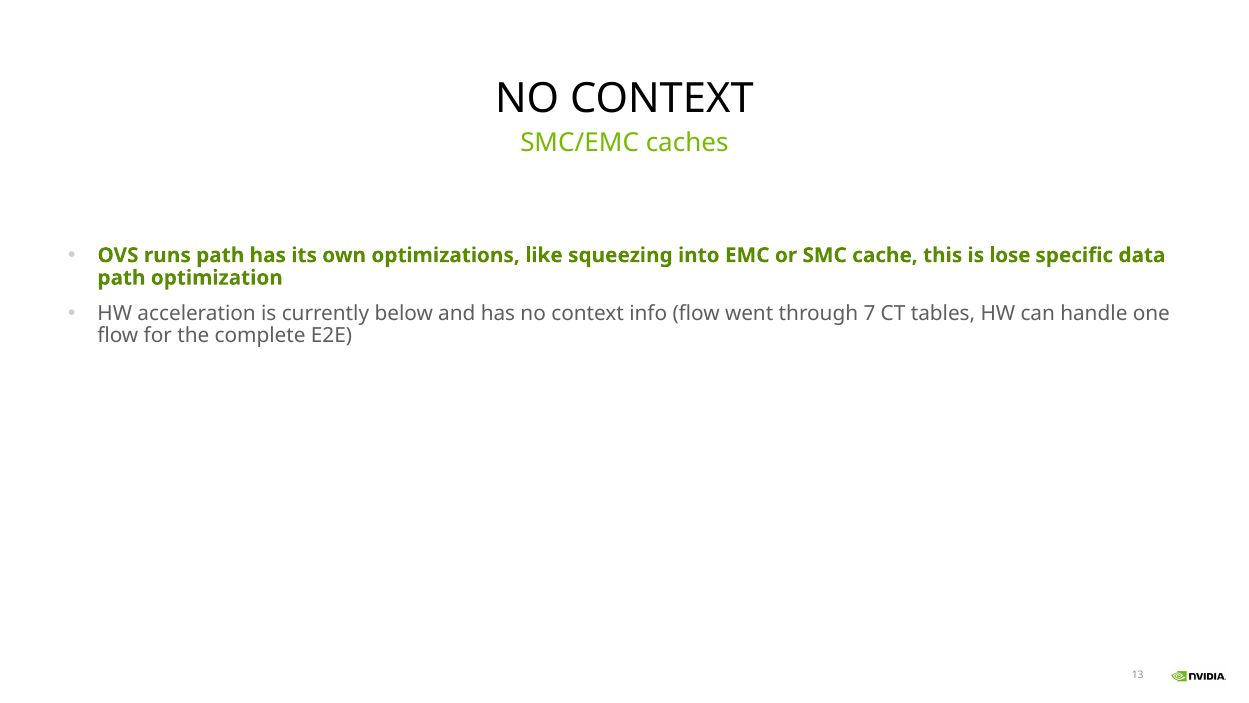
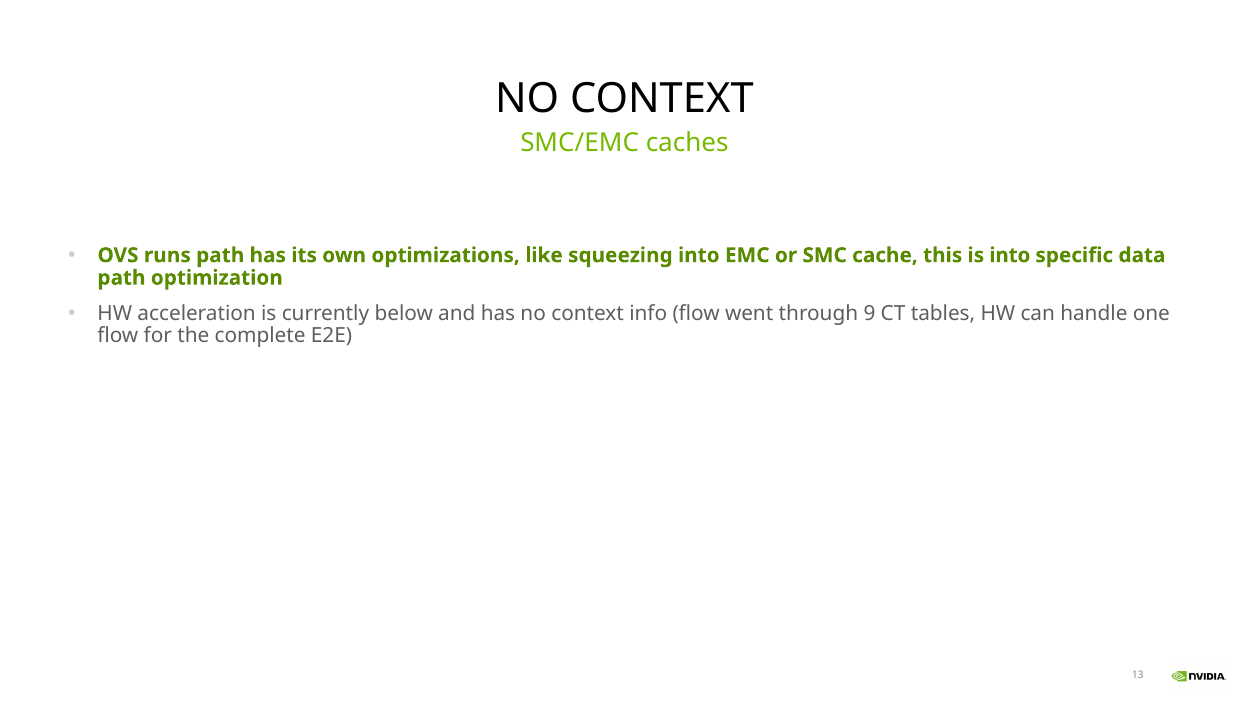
is lose: lose -> into
7: 7 -> 9
